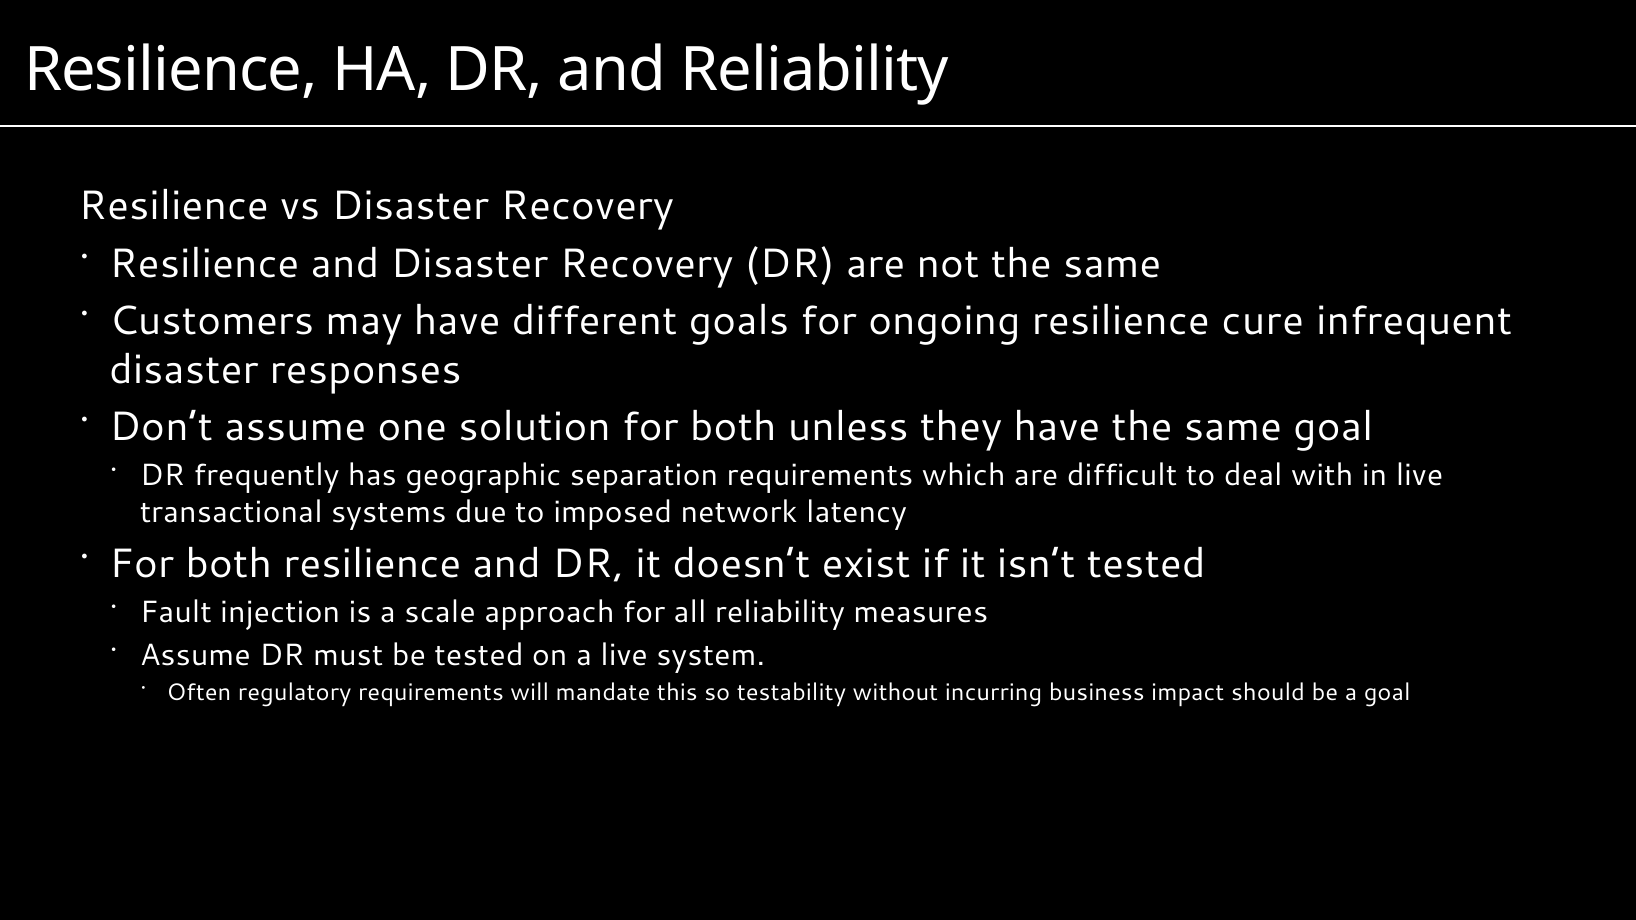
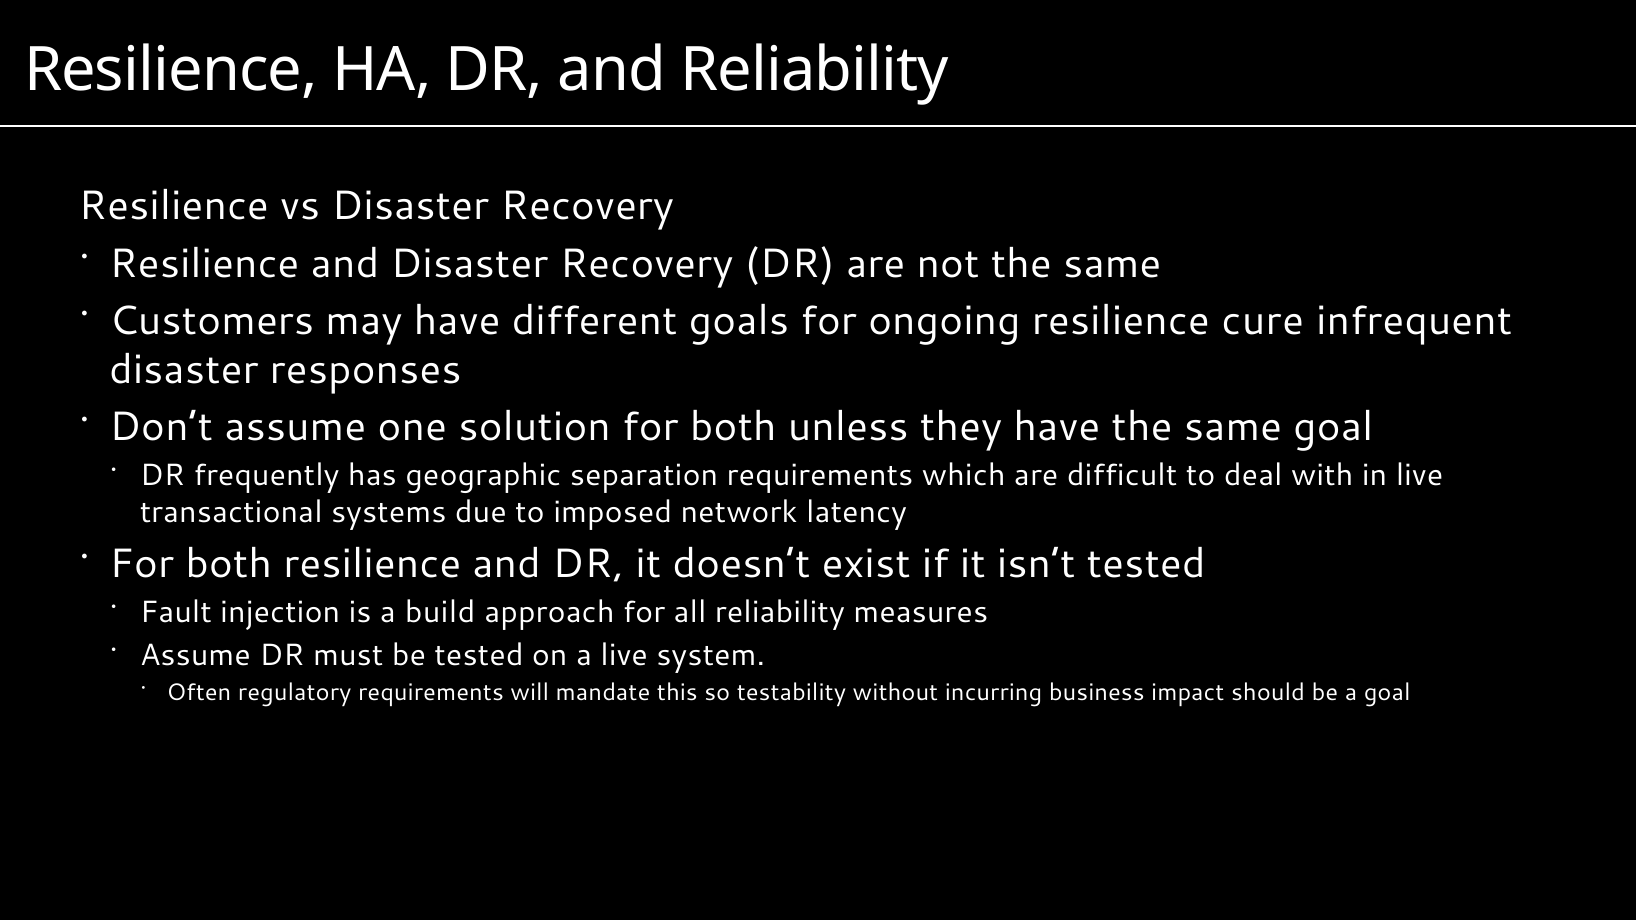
scale: scale -> build
